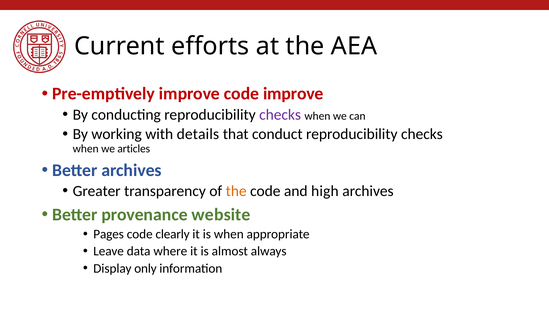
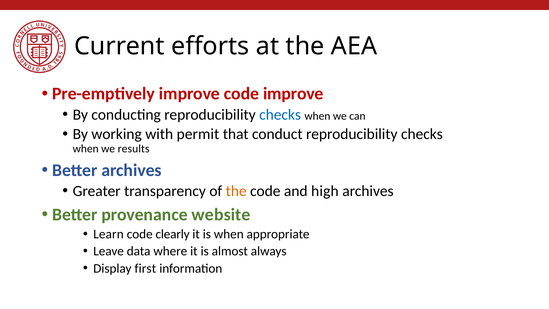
checks at (280, 115) colour: purple -> blue
details: details -> permit
articles: articles -> results
Pages: Pages -> Learn
only: only -> first
